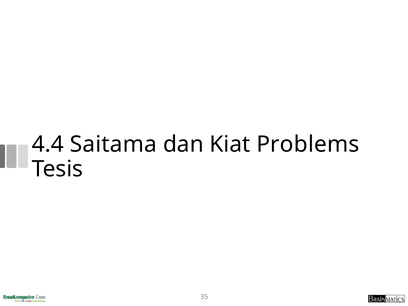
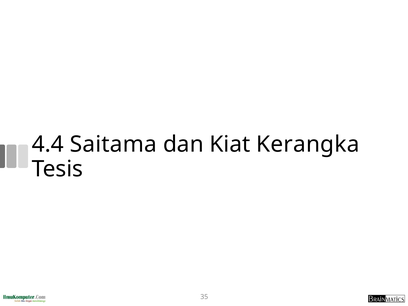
Problems: Problems -> Kerangka
